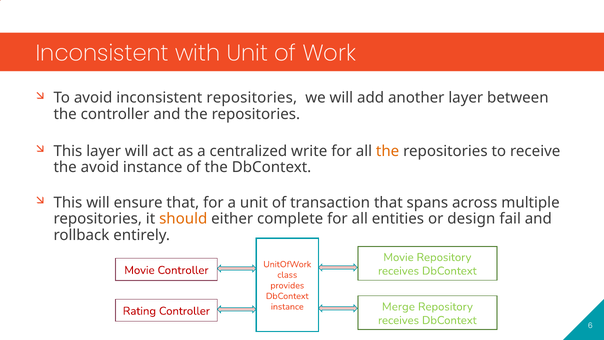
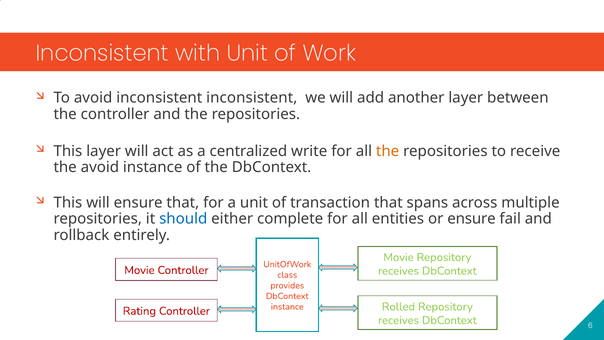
inconsistent repositories: repositories -> inconsistent
should colour: orange -> blue
or design: design -> ensure
Merge: Merge -> Rolled
